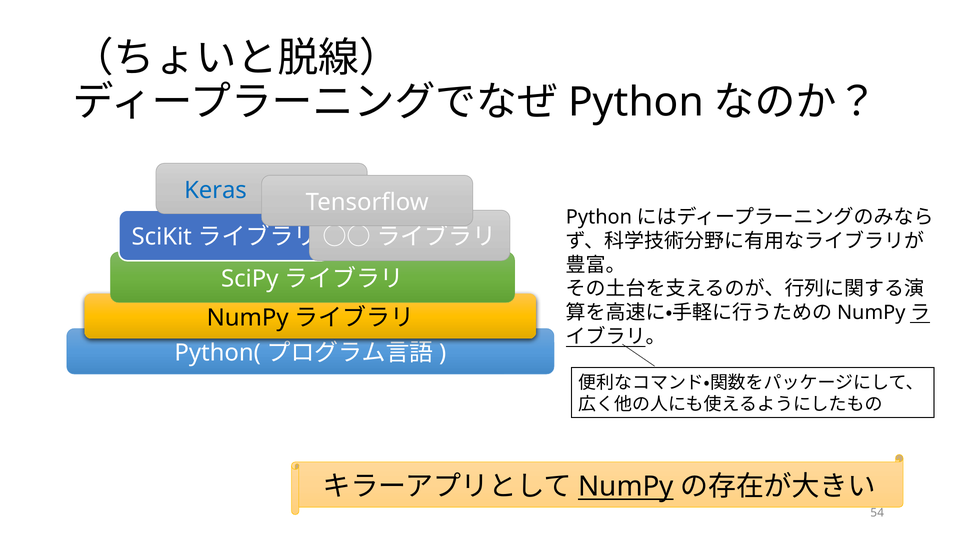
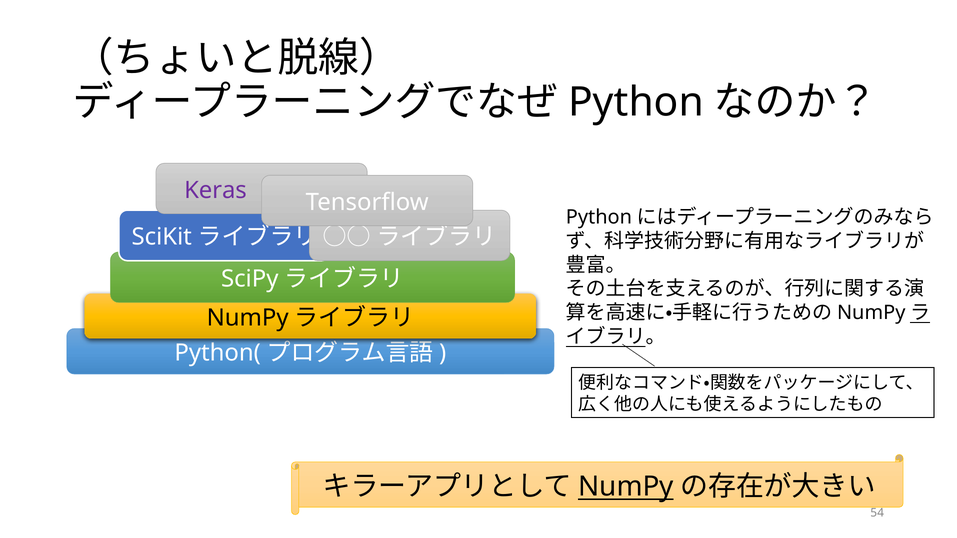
Keras colour: blue -> purple
